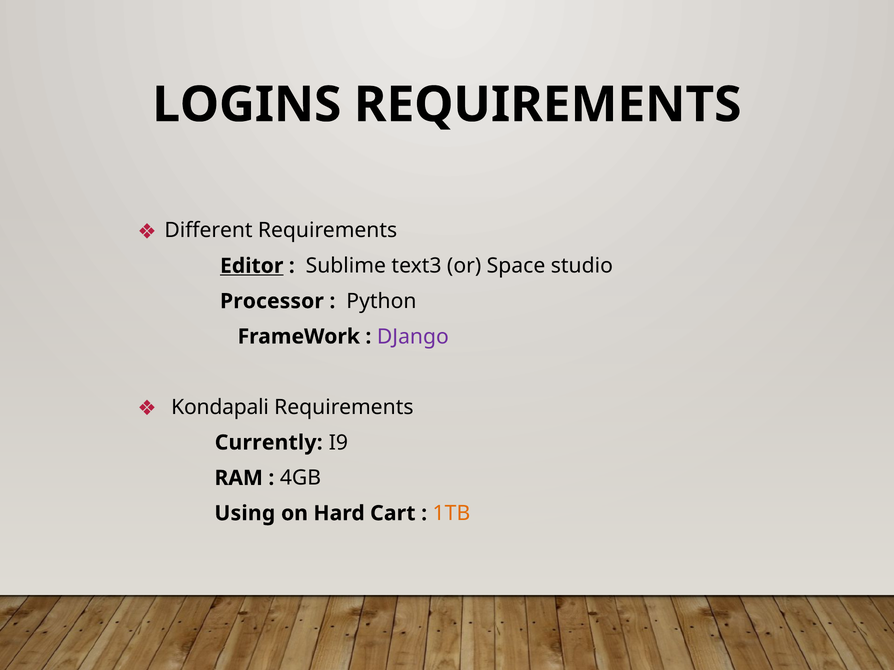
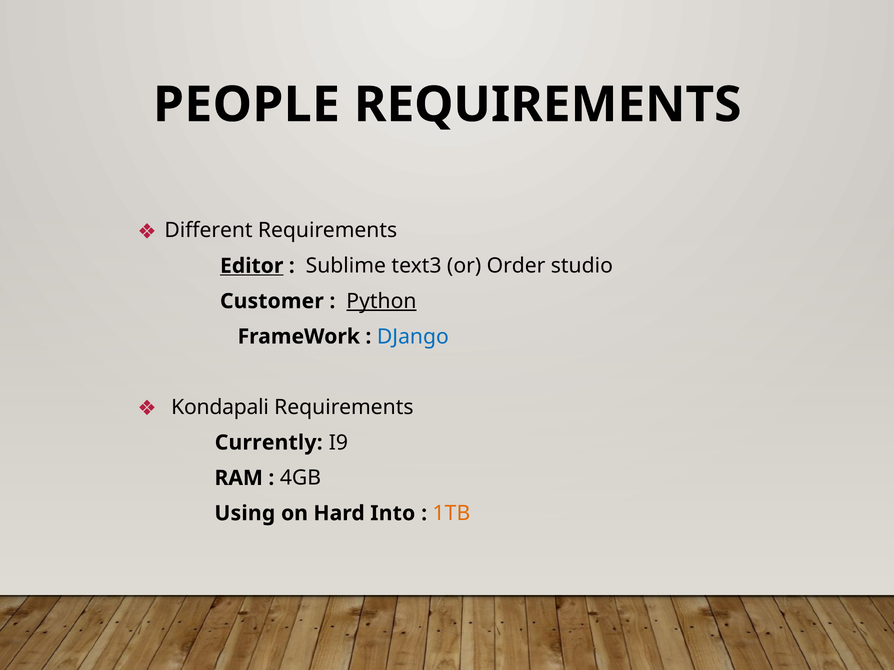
LOGINS: LOGINS -> PEOPLE
Space: Space -> Order
Processor: Processor -> Customer
Python underline: none -> present
DJango colour: purple -> blue
Cart: Cart -> Into
